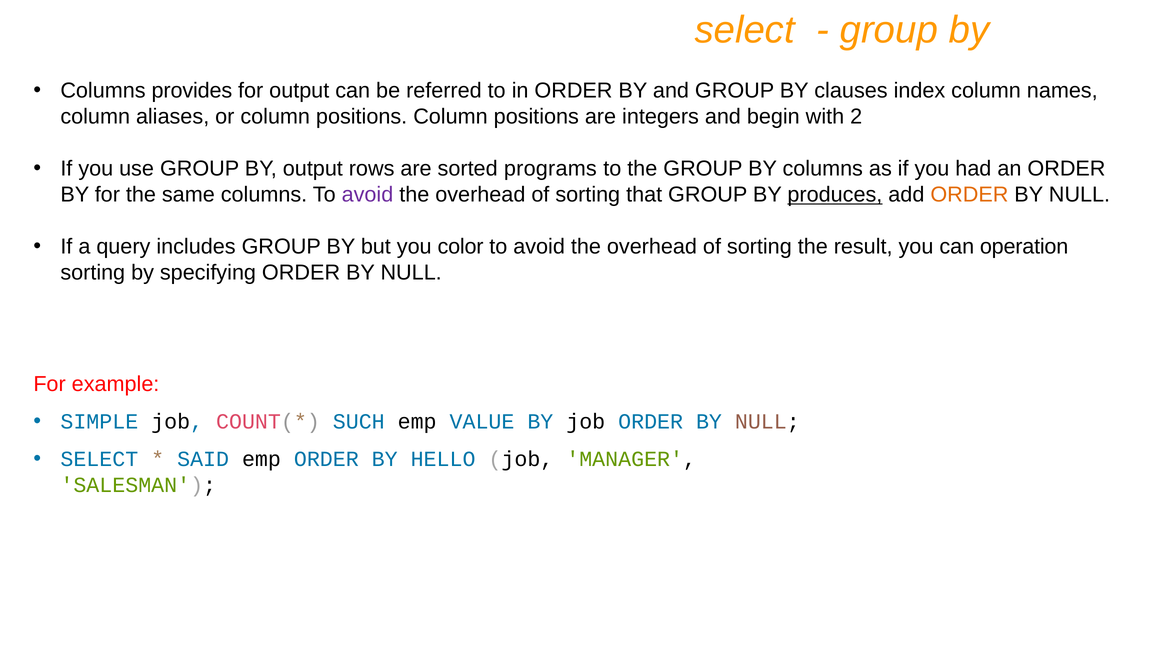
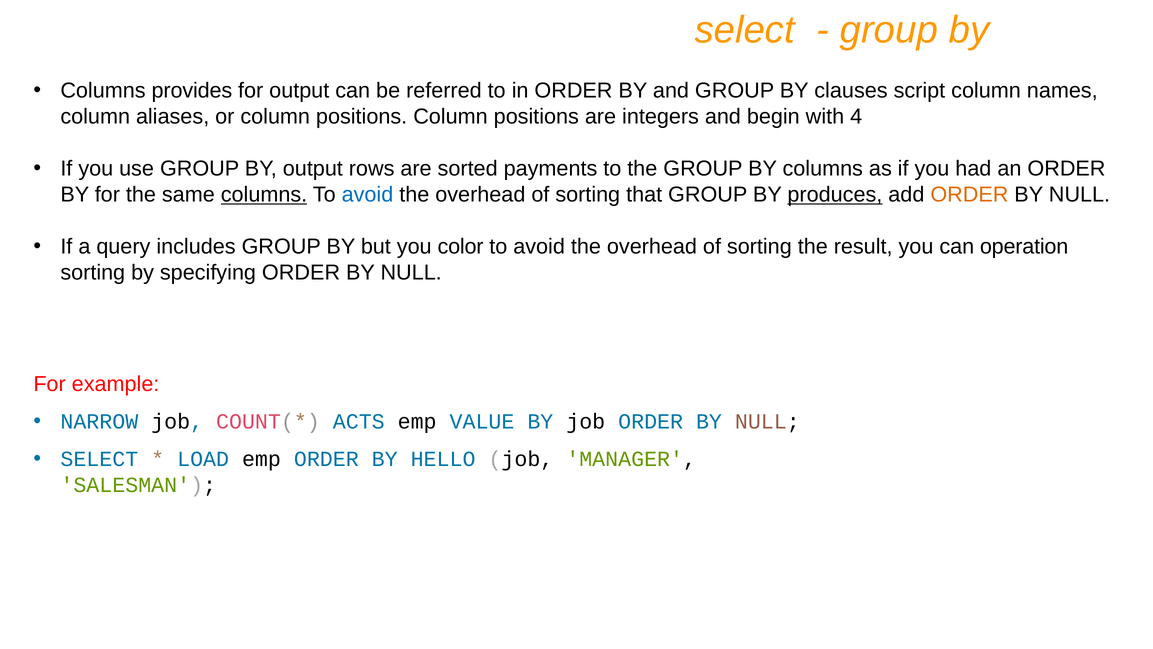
index: index -> script
2: 2 -> 4
programs: programs -> payments
columns at (264, 195) underline: none -> present
avoid at (367, 195) colour: purple -> blue
SIMPLE: SIMPLE -> NARROW
SUCH: SUCH -> ACTS
SAID: SAID -> LOAD
